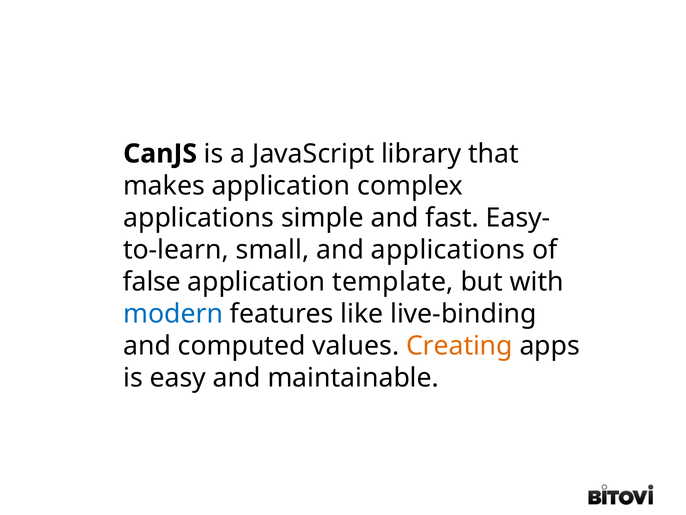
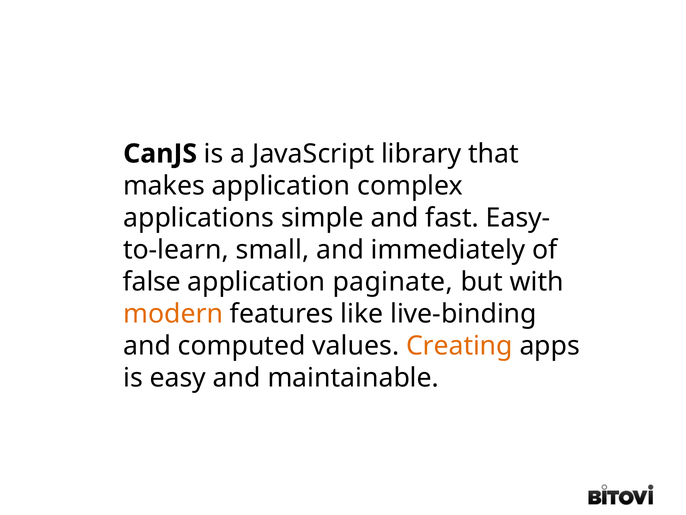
and applications: applications -> immediately
template: template -> paginate
modern colour: blue -> orange
